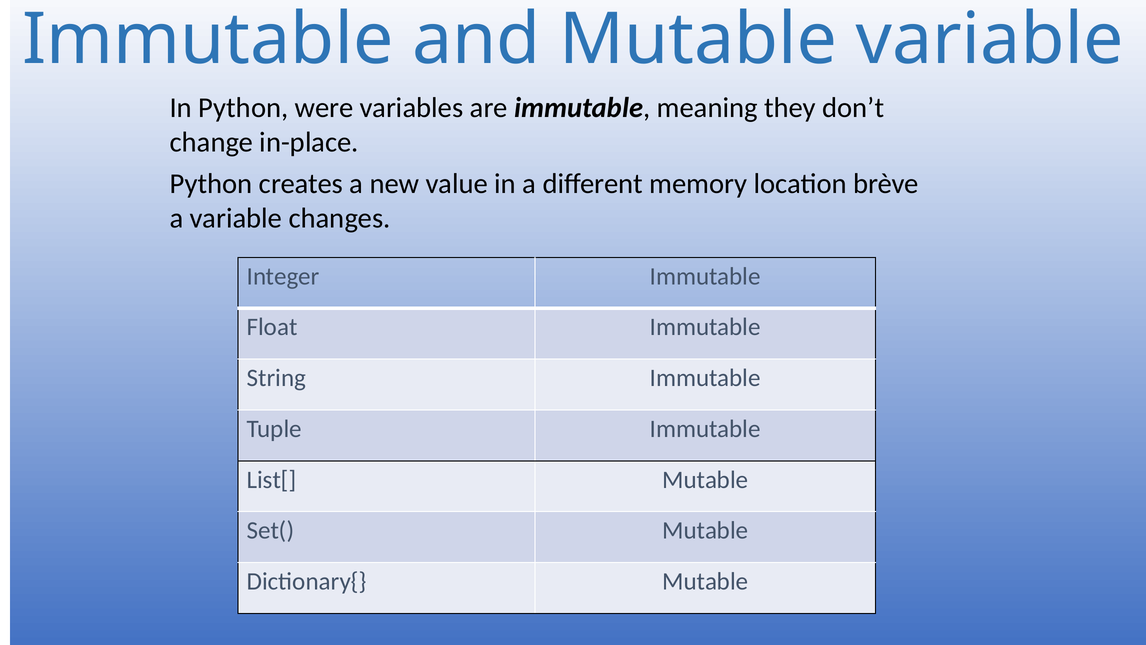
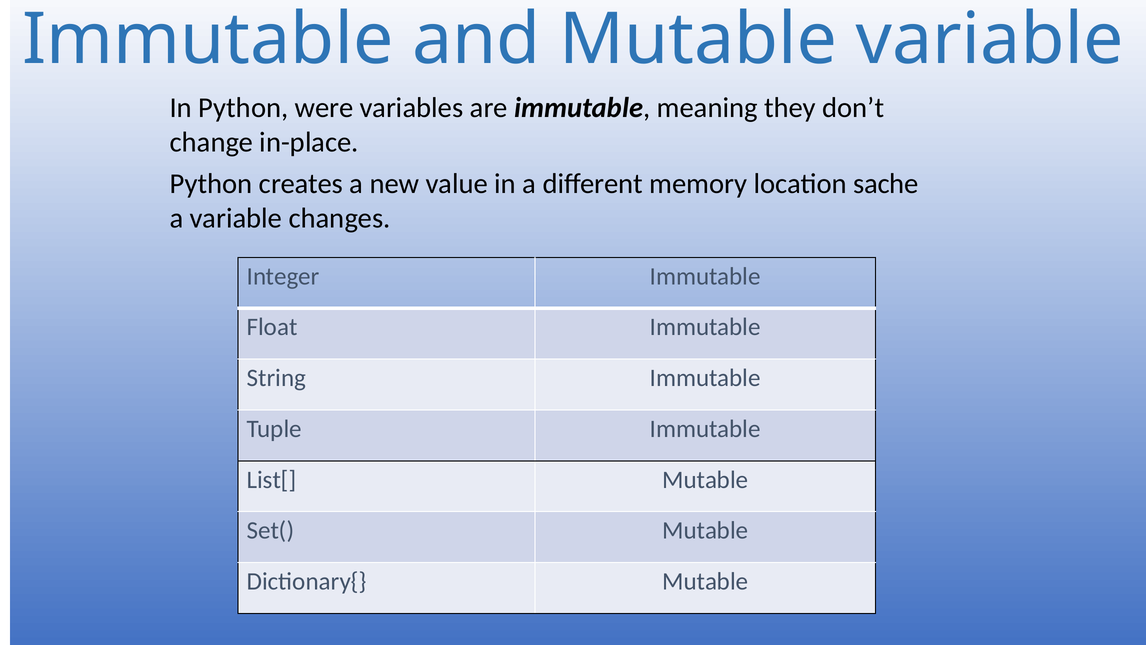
brève: brève -> sache
